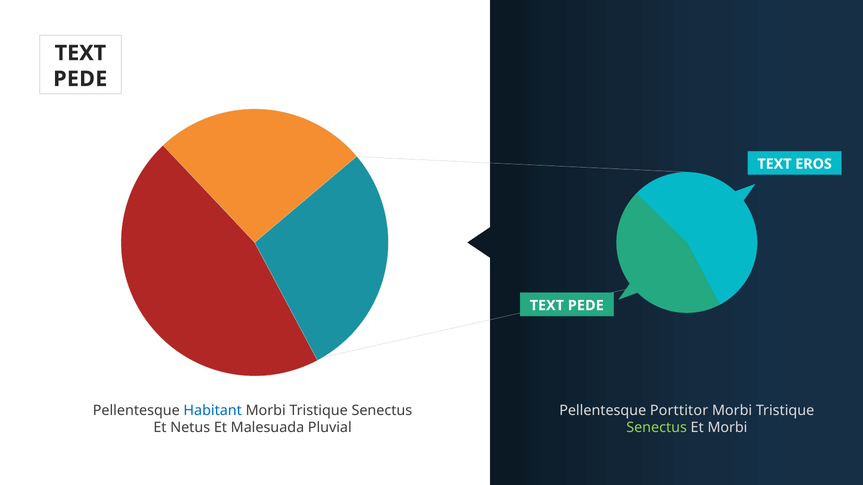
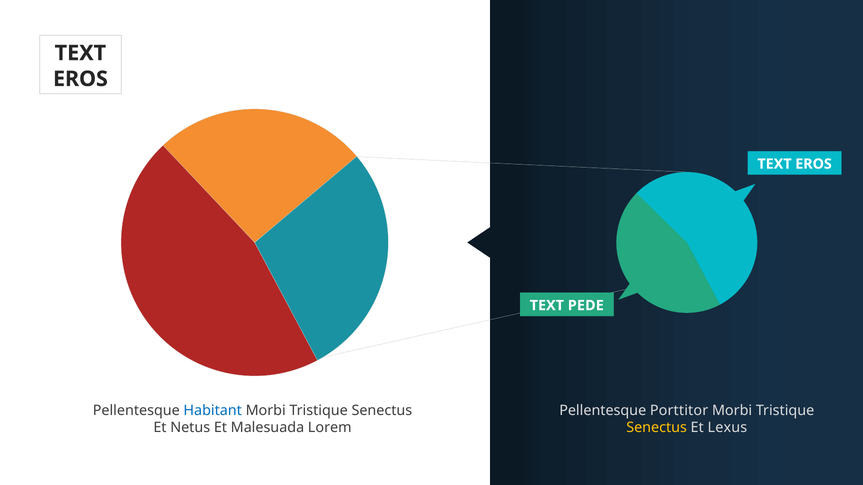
PEDE at (80, 79): PEDE -> EROS
Pluvial: Pluvial -> Lorem
Senectus at (657, 428) colour: light green -> yellow
Et Morbi: Morbi -> Lexus
